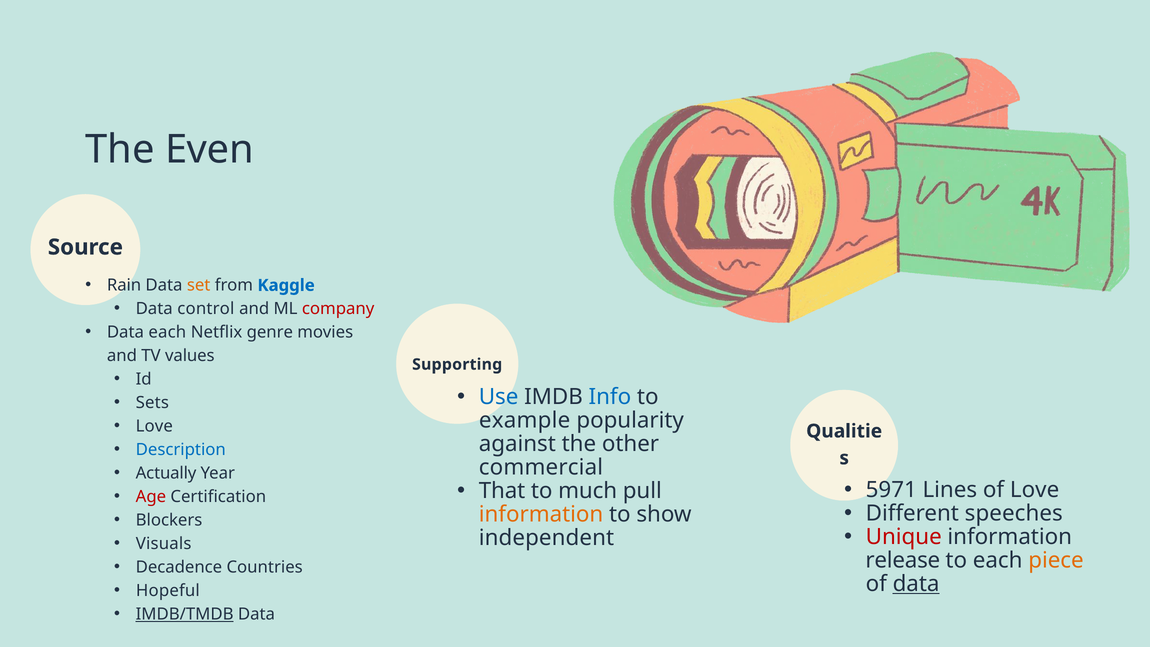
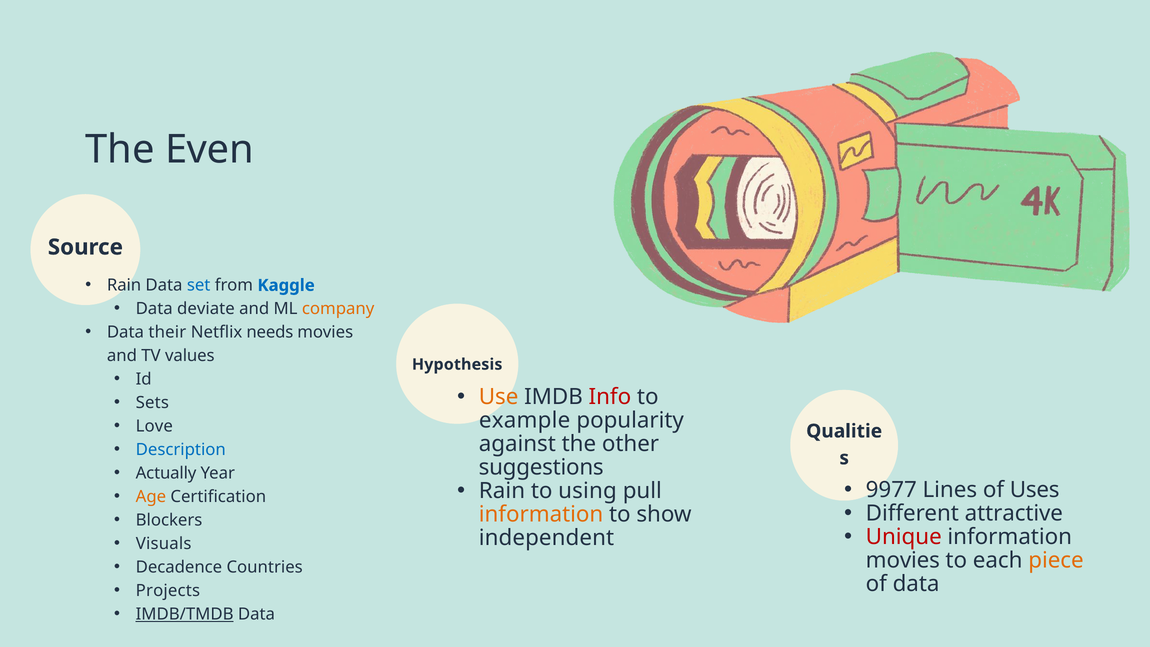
set colour: orange -> blue
control: control -> deviate
company colour: red -> orange
Data each: each -> their
genre: genre -> needs
Supporting: Supporting -> Hypothesis
Use colour: blue -> orange
Info colour: blue -> red
commercial: commercial -> suggestions
5971: 5971 -> 9977
of Love: Love -> Uses
That at (502, 491): That -> Rain
much: much -> using
Age colour: red -> orange
speeches: speeches -> attractive
release at (903, 560): release -> movies
data at (916, 584) underline: present -> none
Hopeful: Hopeful -> Projects
